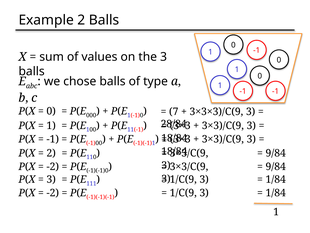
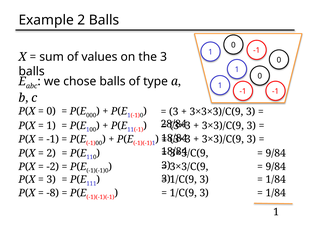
7 at (174, 111): 7 -> 3
-2 at (53, 193): -2 -> -8
